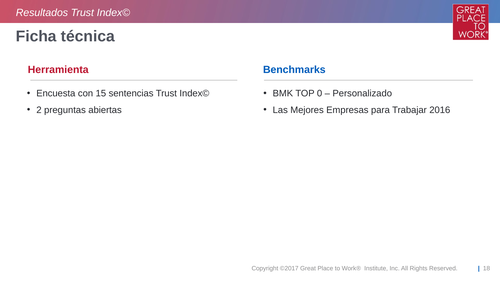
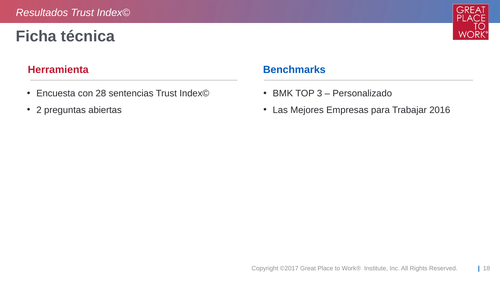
15: 15 -> 28
0: 0 -> 3
